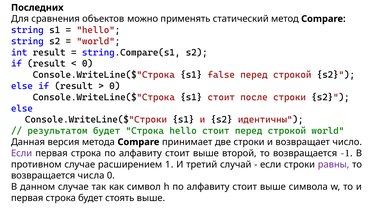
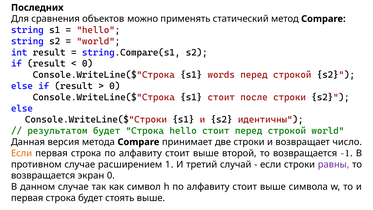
false: false -> words
Если at (22, 153) colour: purple -> orange
числа: числа -> экран
